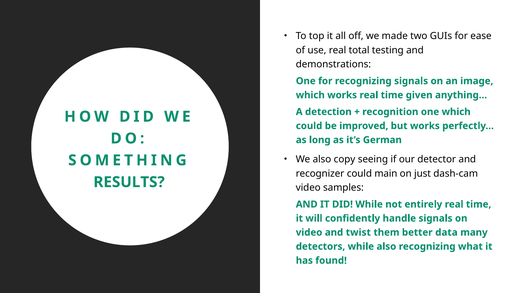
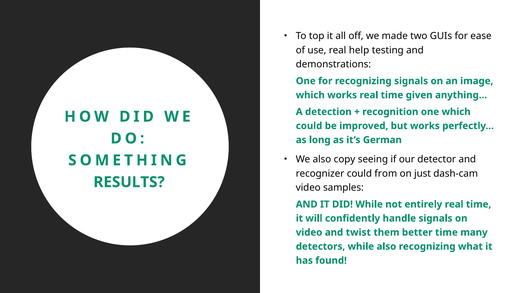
total: total -> help
main: main -> from
better data: data -> time
